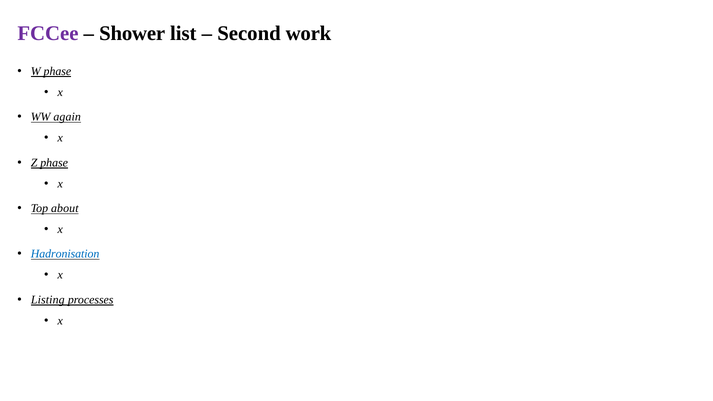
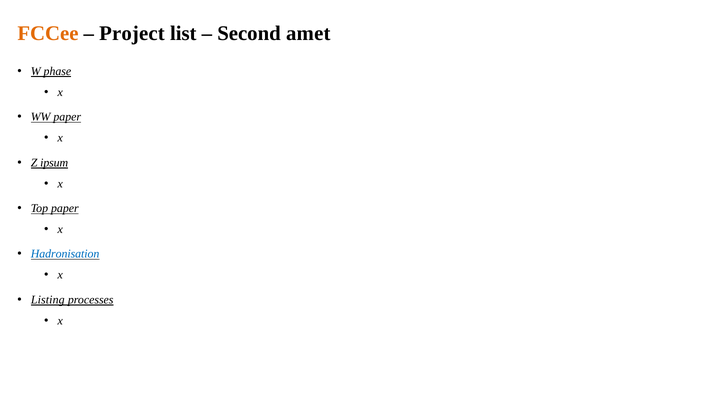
FCCee colour: purple -> orange
Shower: Shower -> Project
work: work -> amet
WW again: again -> paper
Z phase: phase -> ipsum
Top about: about -> paper
